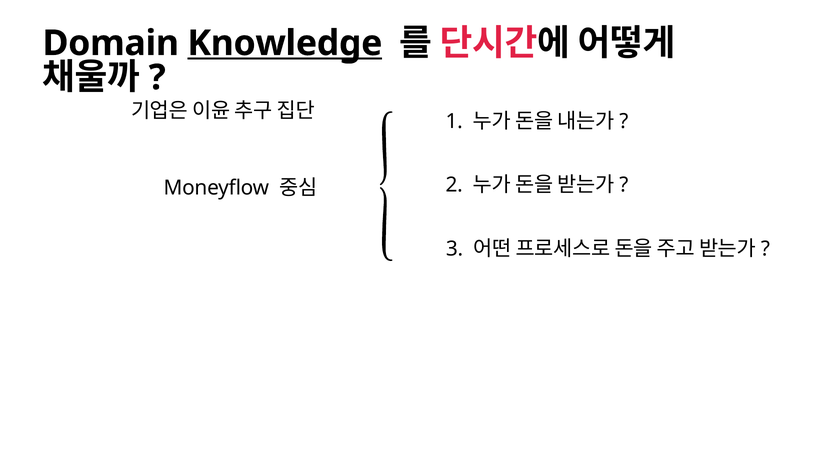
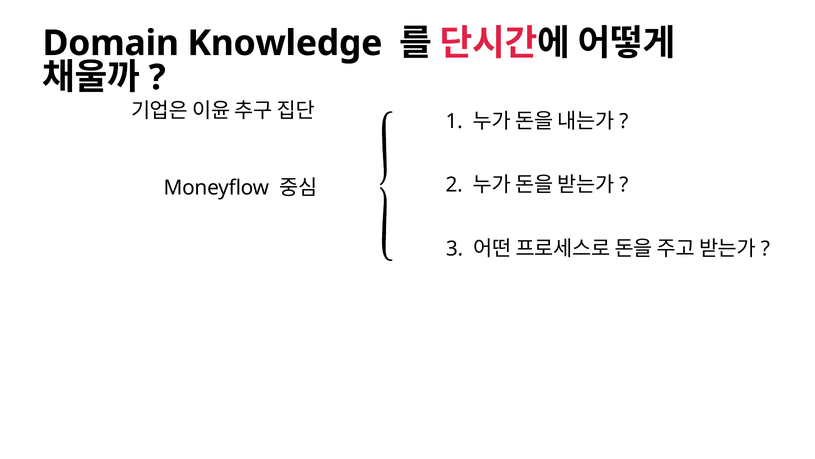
Knowledge underline: present -> none
